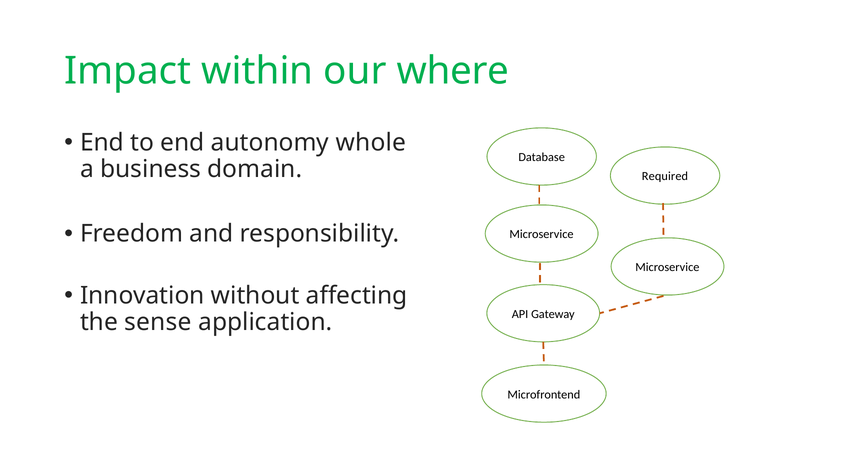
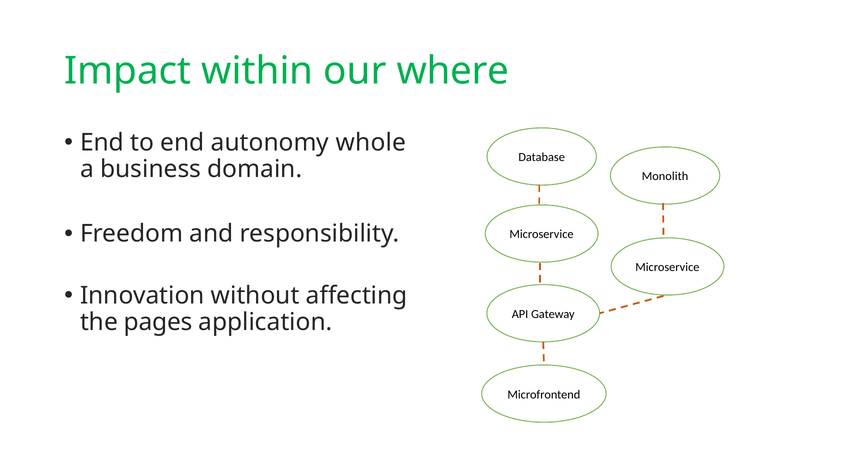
Required: Required -> Monolith
sense: sense -> pages
